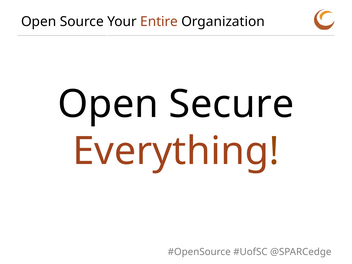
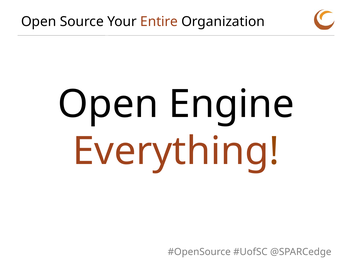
Secure: Secure -> Engine
